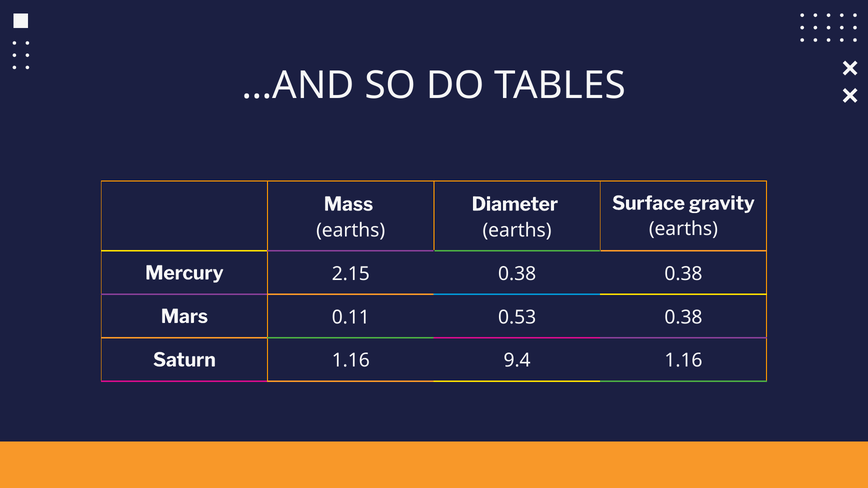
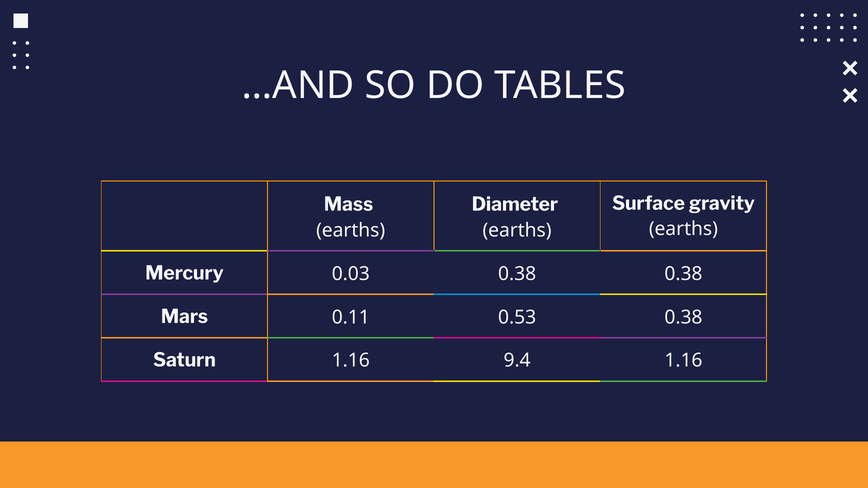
2.15: 2.15 -> 0.03
